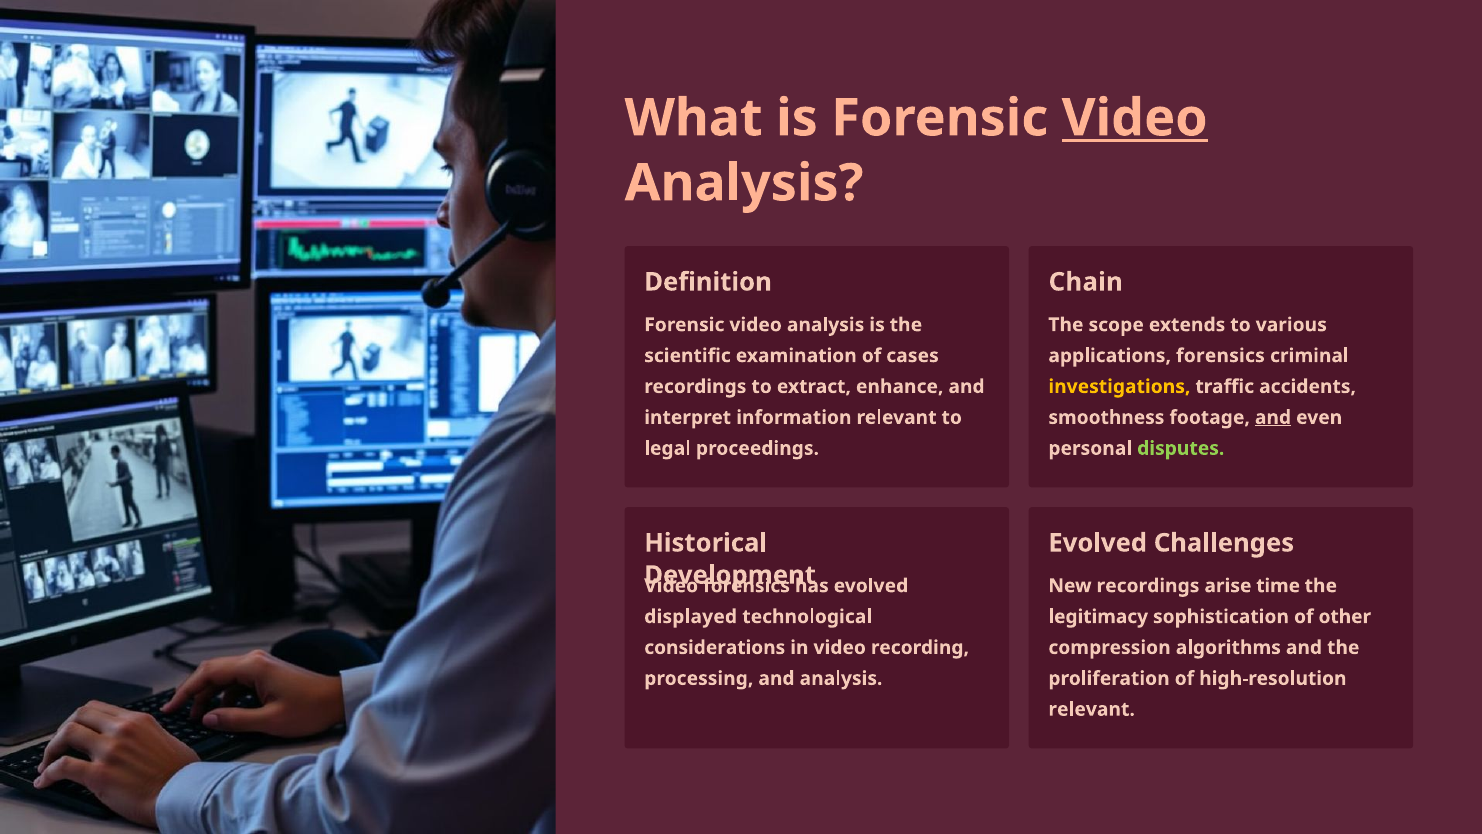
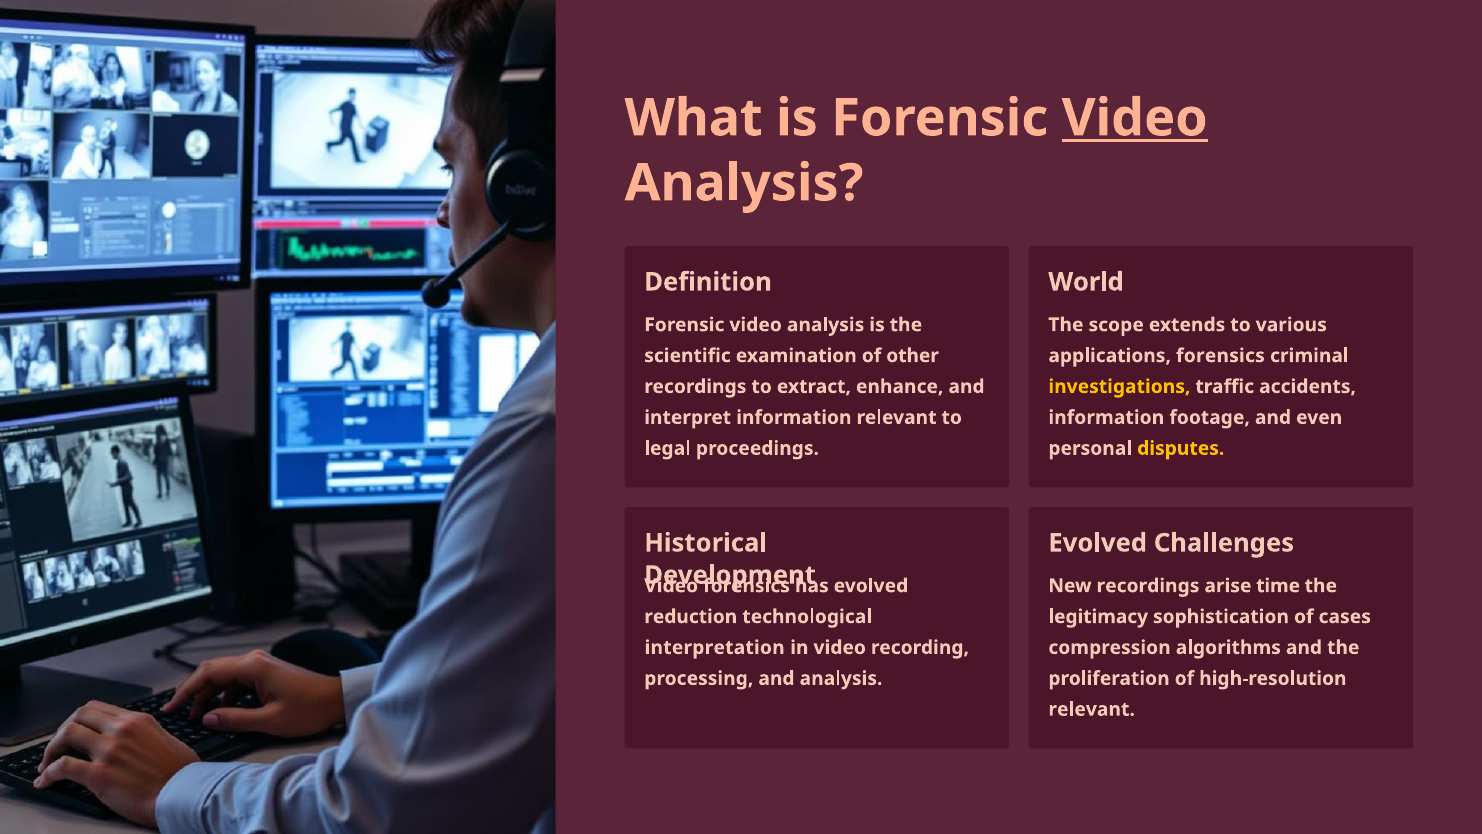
Chain: Chain -> World
cases: cases -> other
smoothness at (1106, 417): smoothness -> information
and at (1273, 417) underline: present -> none
disputes colour: light green -> yellow
displayed: displayed -> reduction
other: other -> cases
considerations: considerations -> interpretation
